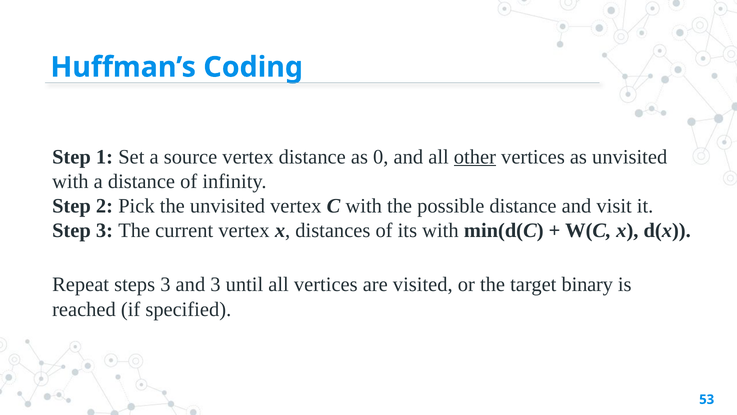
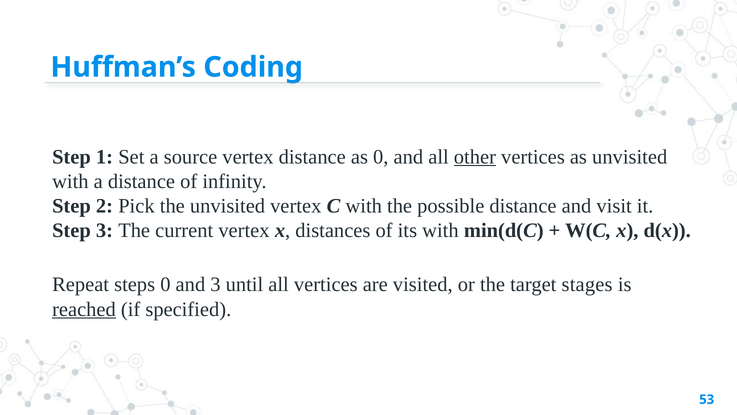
steps 3: 3 -> 0
binary: binary -> stages
reached underline: none -> present
